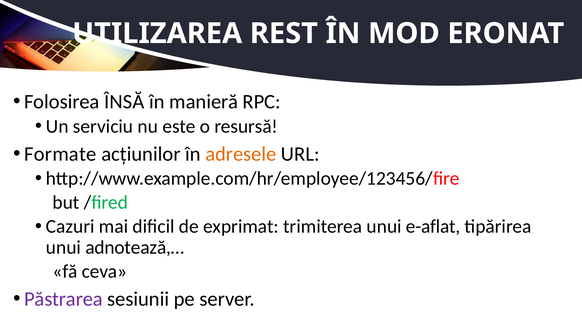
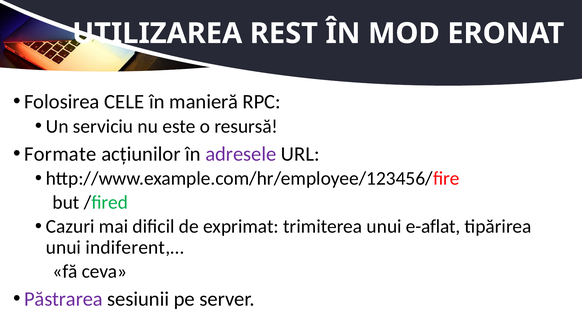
ÎNSĂ: ÎNSĂ -> CELE
adresele colour: orange -> purple
adnotează,…: adnotează,… -> indiferent,…
